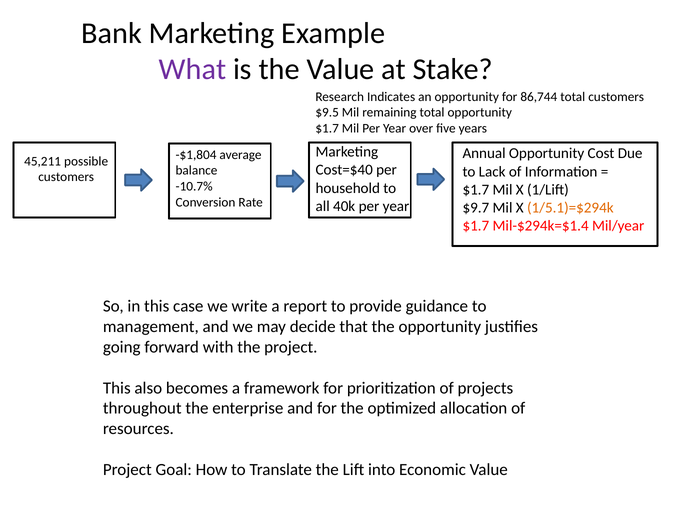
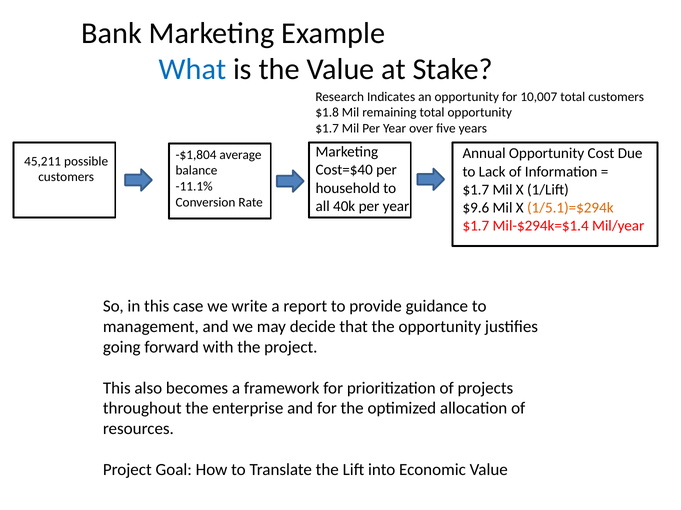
What colour: purple -> blue
86,744: 86,744 -> 10,007
$9.5: $9.5 -> $1.8
-10.7%: -10.7% -> -11.1%
$9.7: $9.7 -> $9.6
